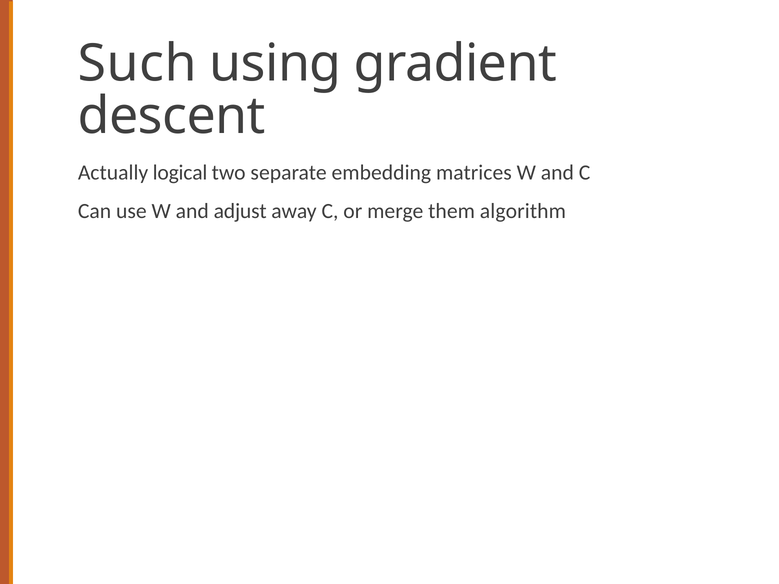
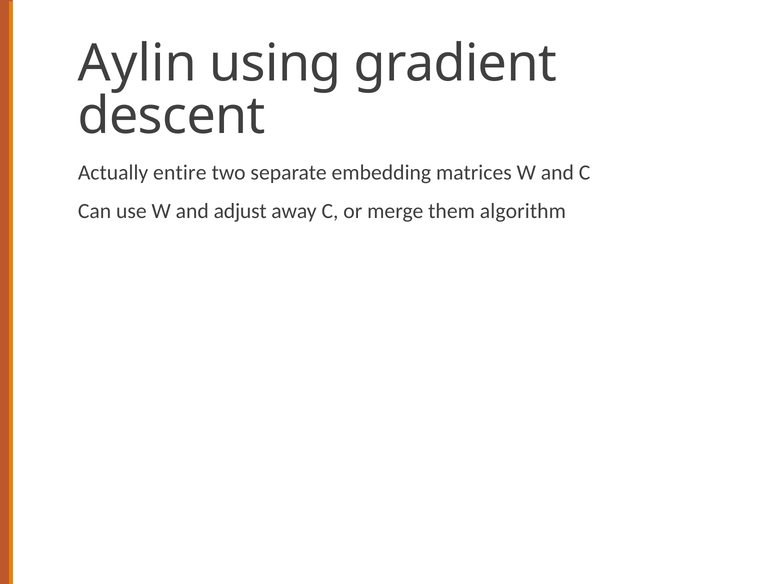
Such: Such -> Aylin
logical: logical -> entire
